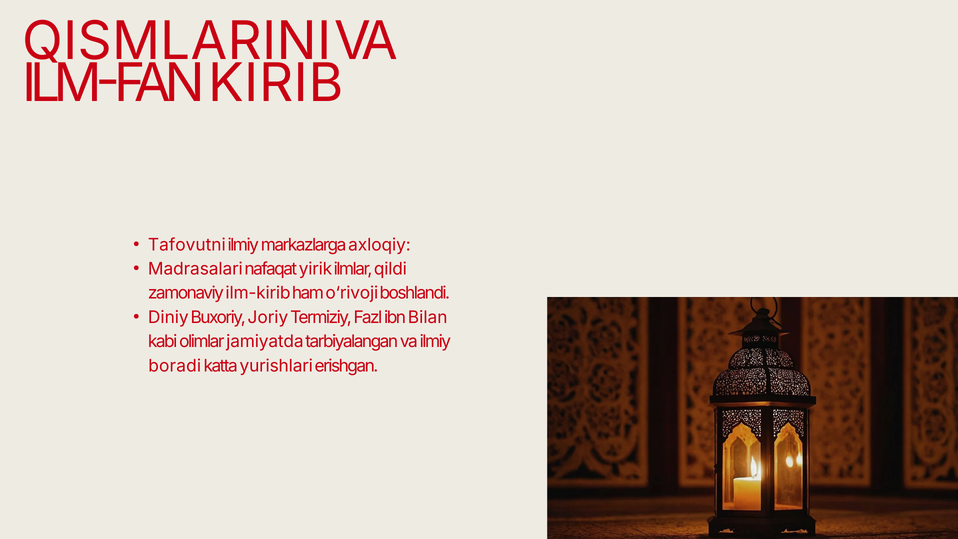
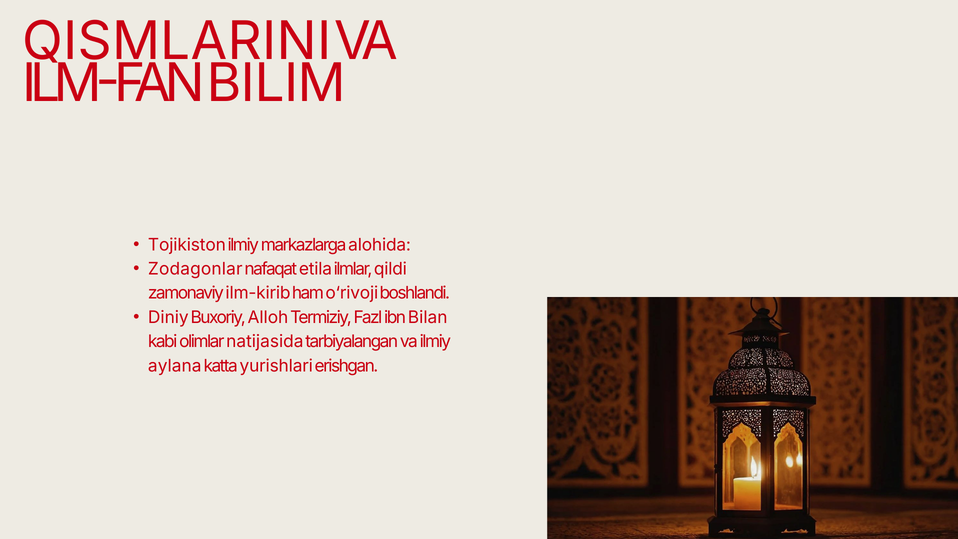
KIRIB: KIRIB -> BILIM
Tafovutni: Tafovutni -> Tojikiston
axloqiy: axloqiy -> alohida
Madrasalari: Madrasalari -> Zodagonlar
yirik: yirik -> etila
Joriy: Joriy -> Alloh
jamiyatda: jamiyatda -> natijasida
boradi: boradi -> aylana
